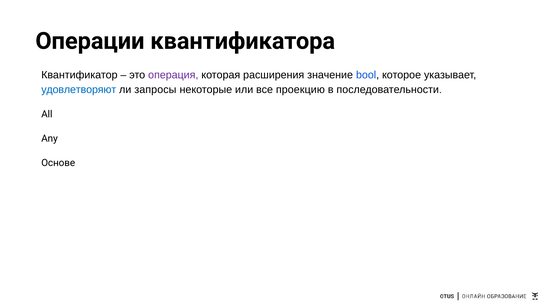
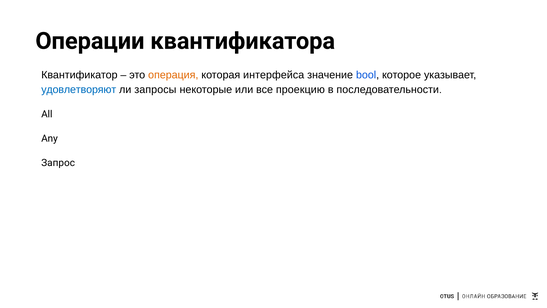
операция colour: purple -> orange
расширения: расширения -> интерфейса
Основе: Основе -> Запрос
